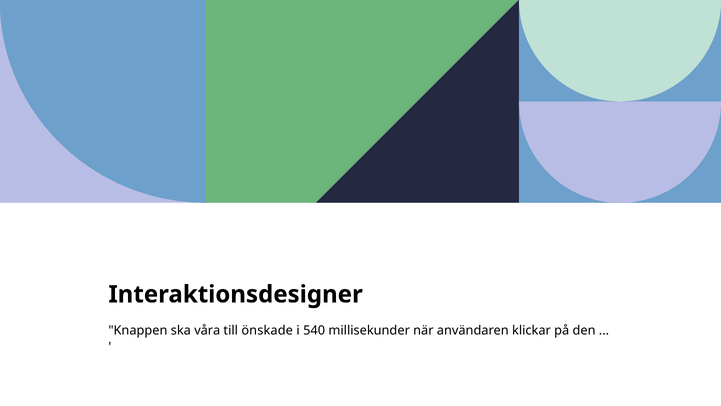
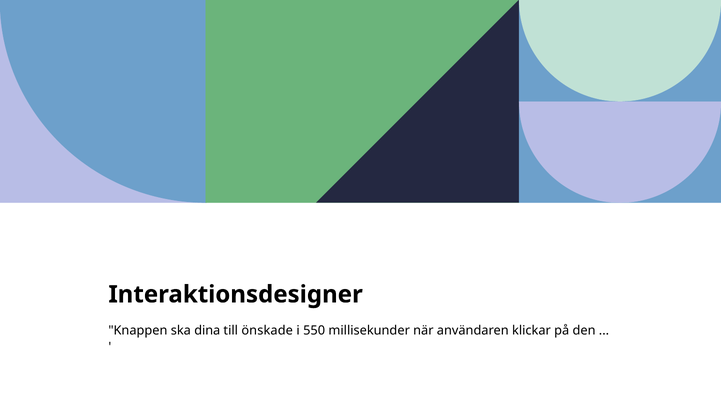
våra: våra -> dina
540: 540 -> 550
